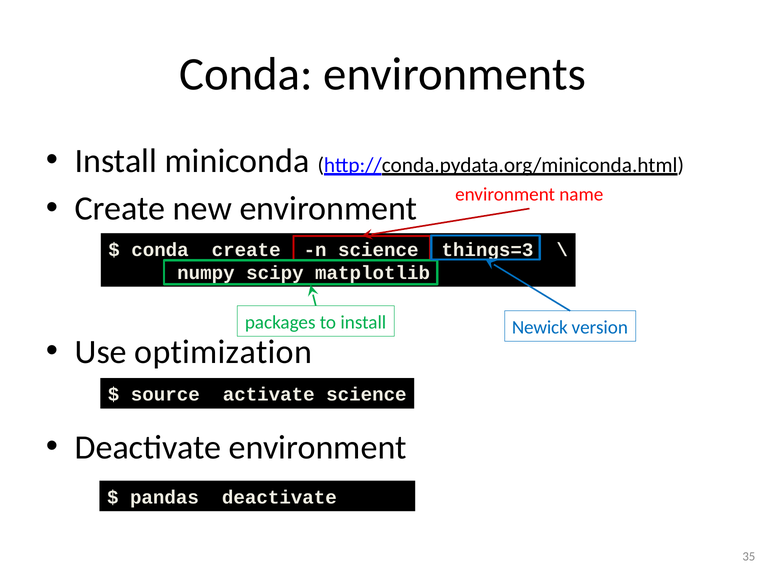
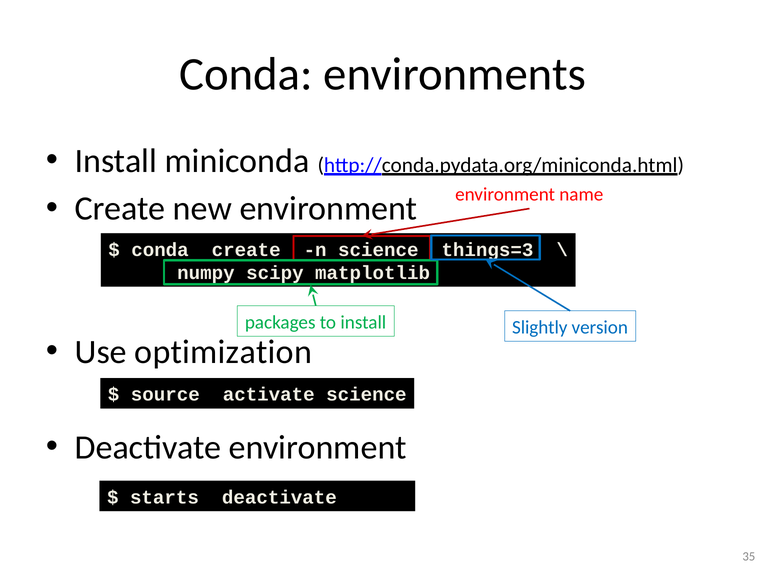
Newick: Newick -> Slightly
pandas: pandas -> starts
